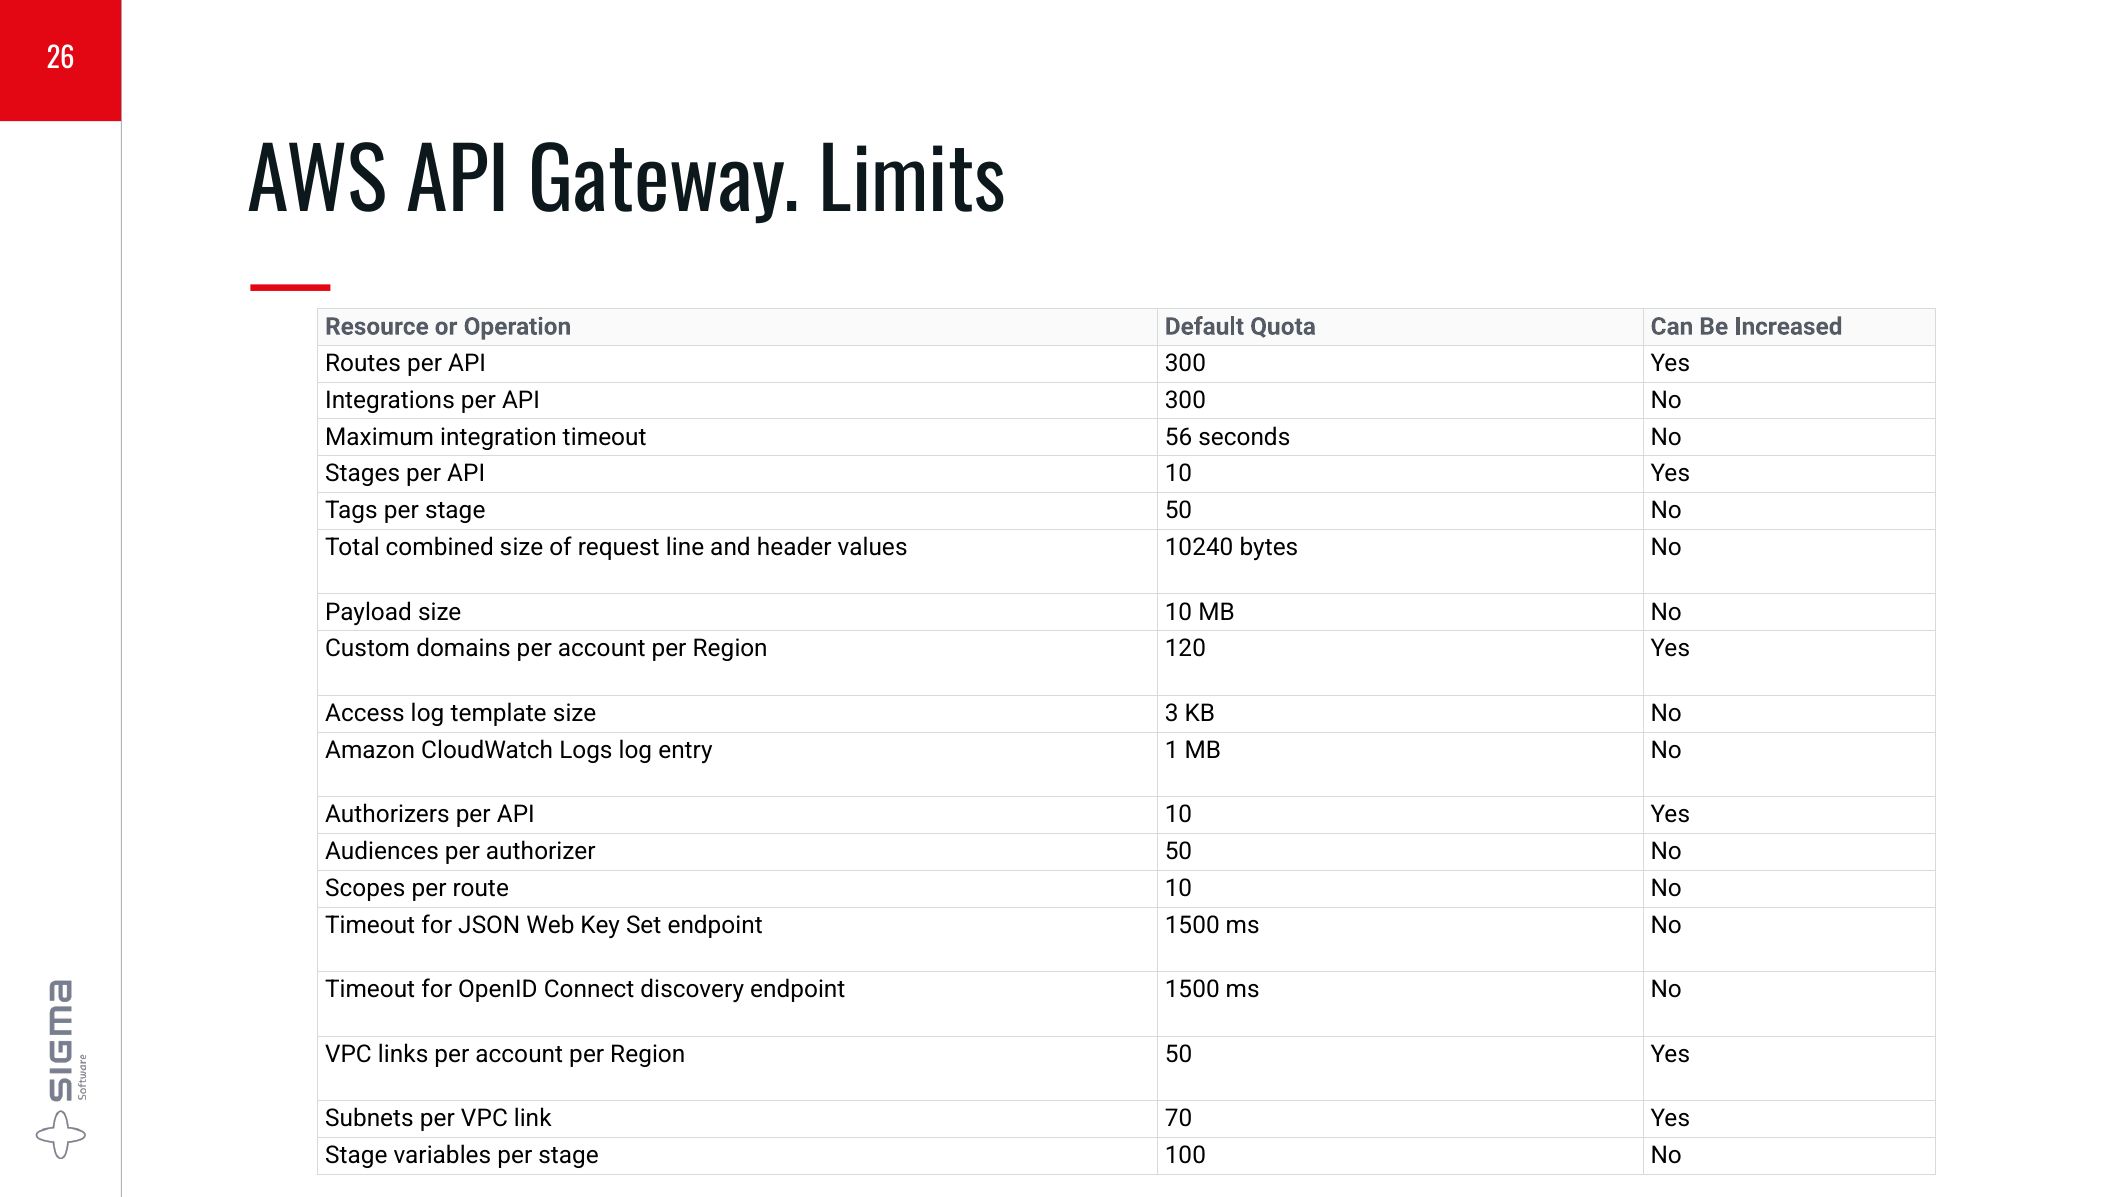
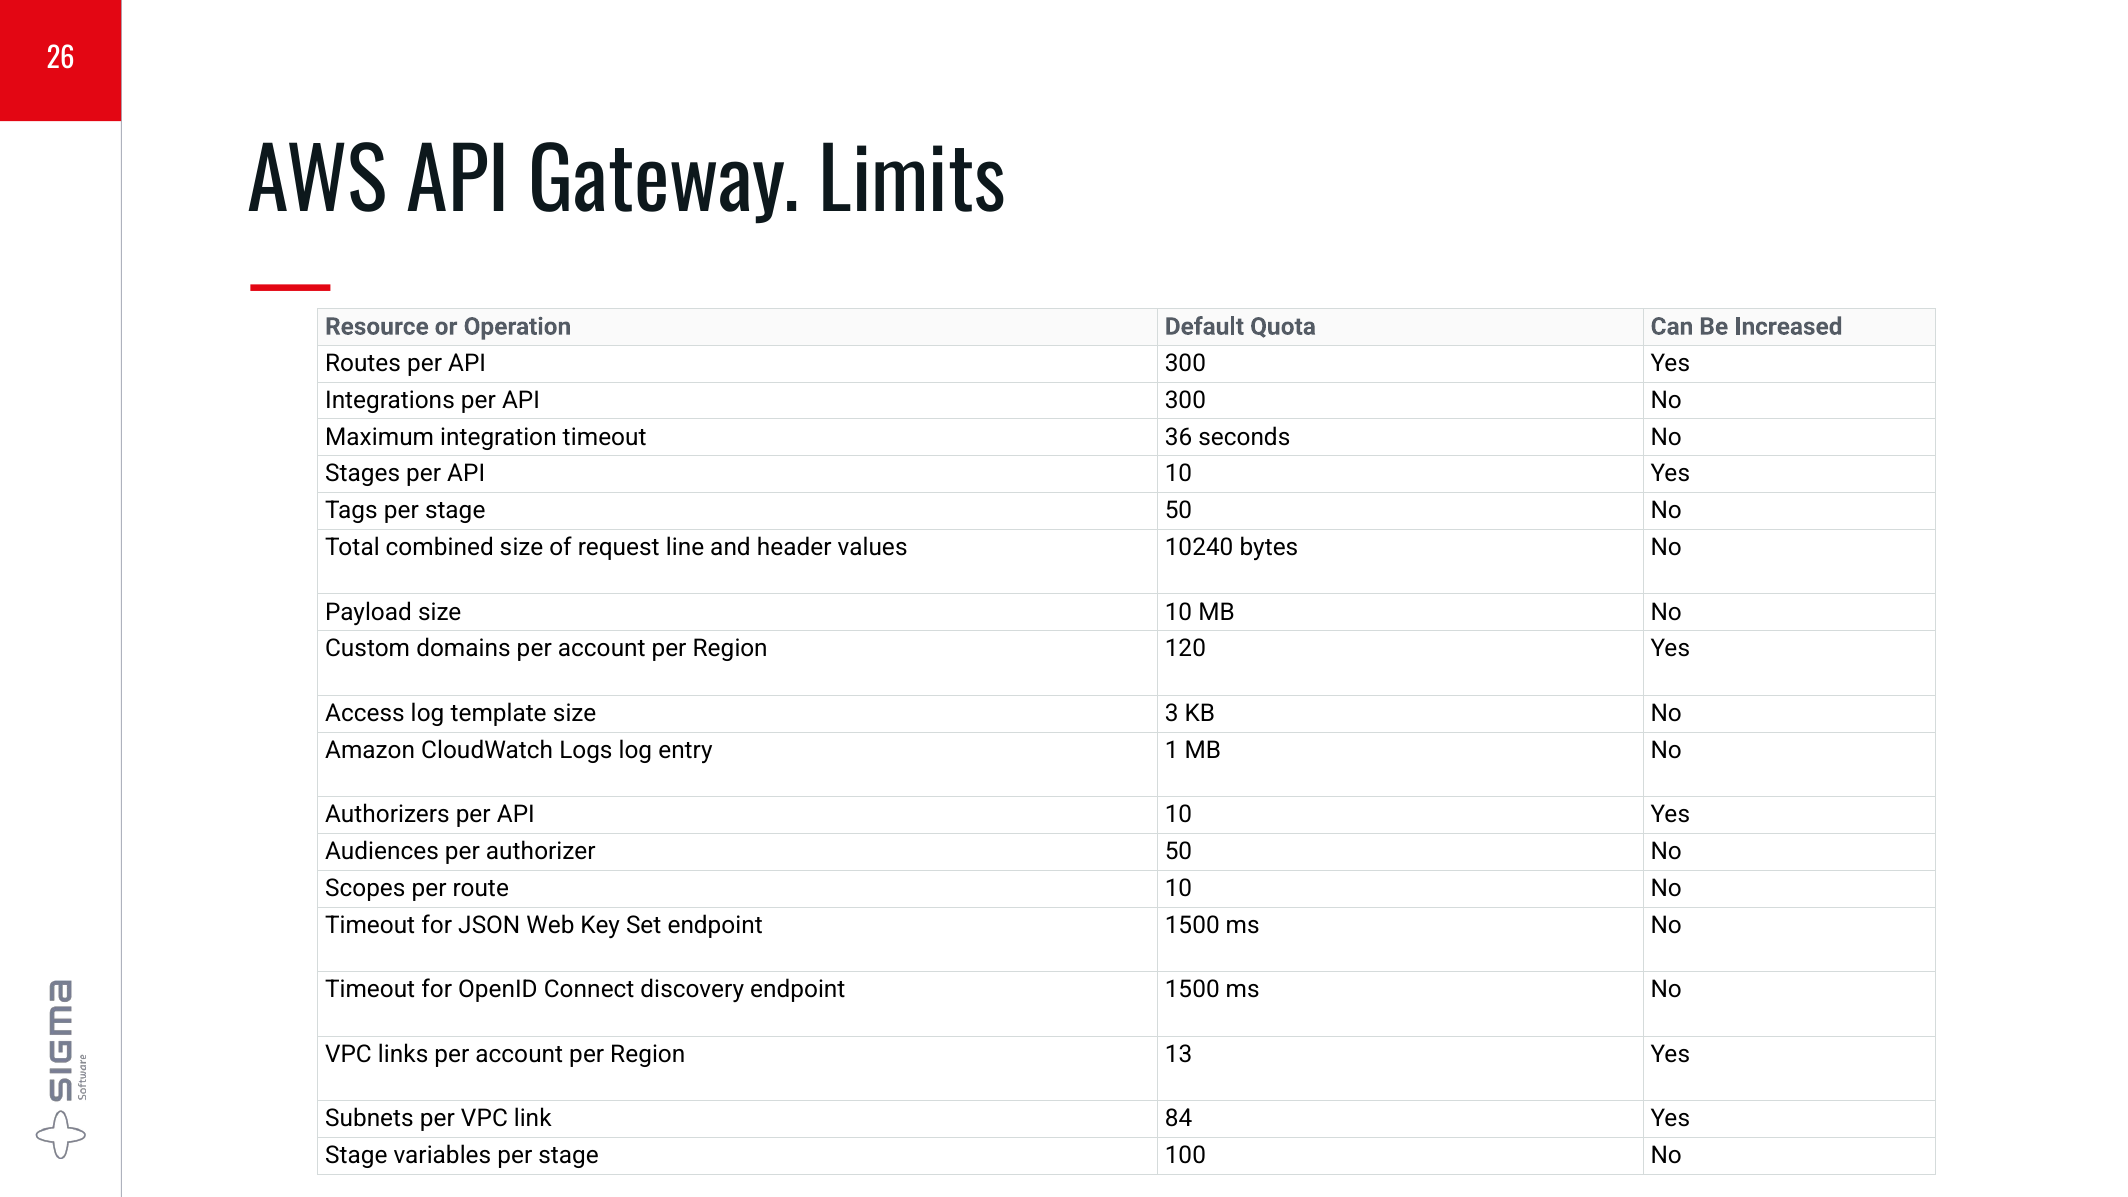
56: 56 -> 36
Region 50: 50 -> 13
70: 70 -> 84
